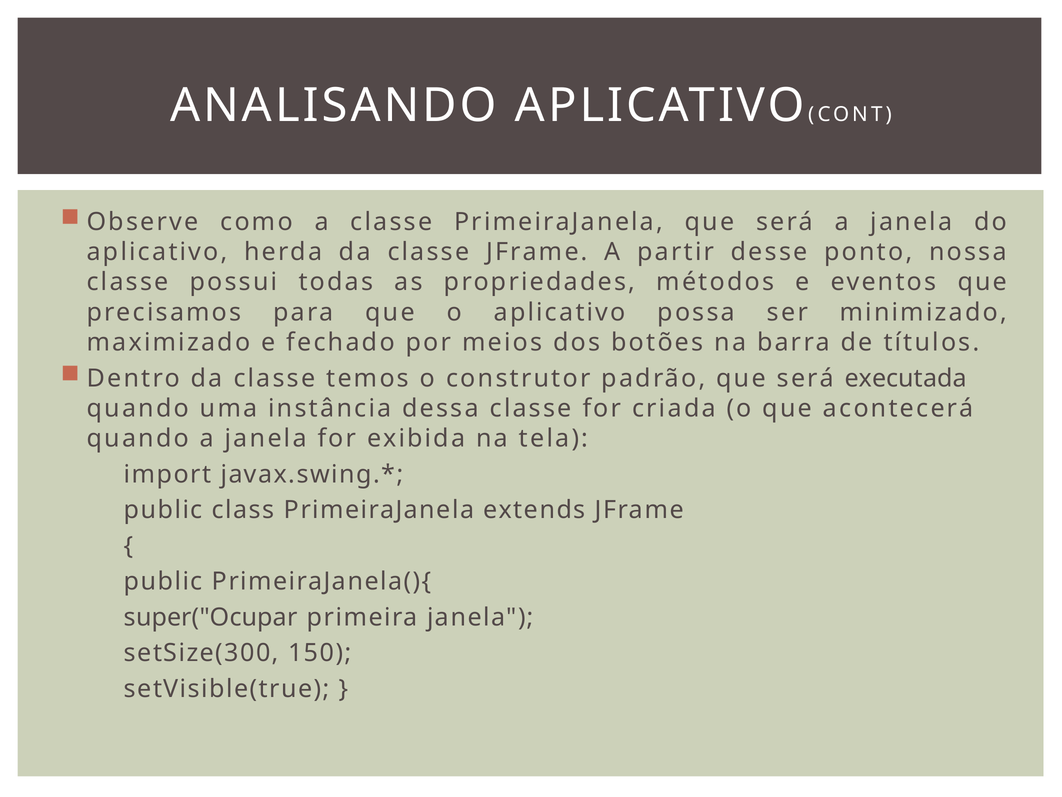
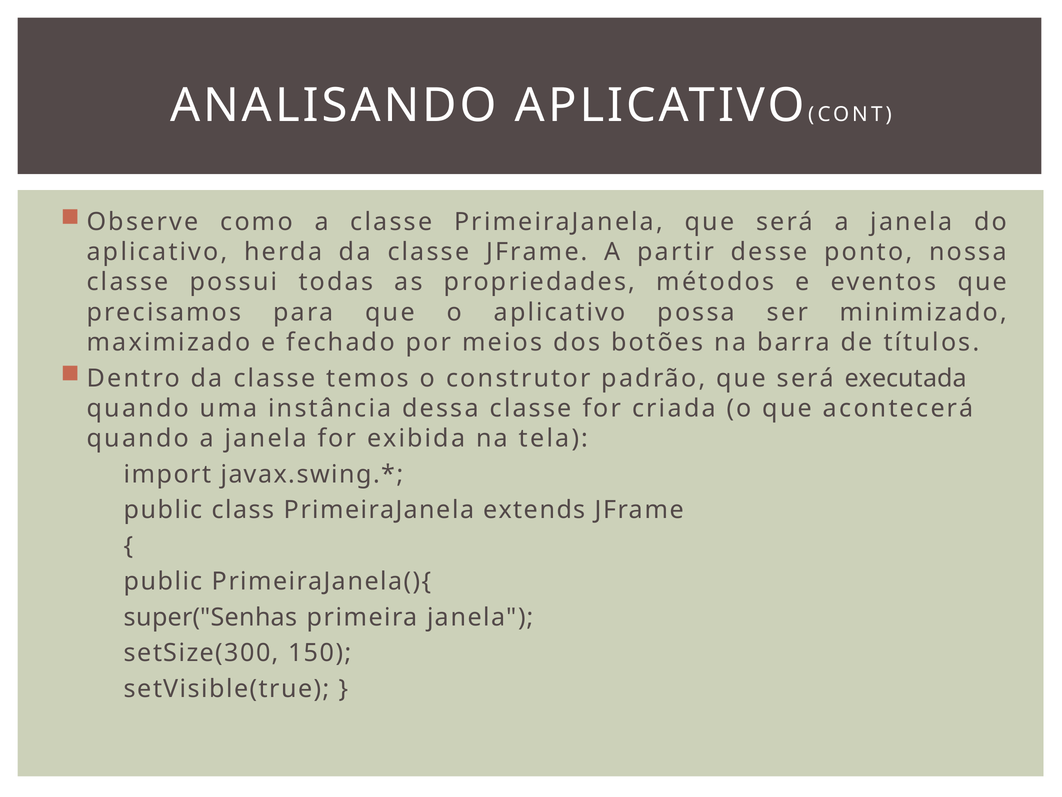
super("Ocupar: super("Ocupar -> super("Senhas
